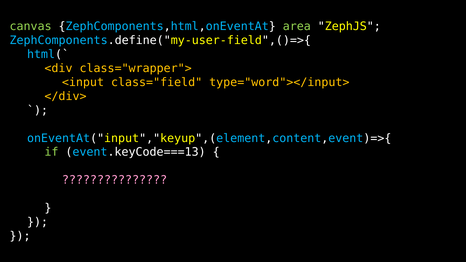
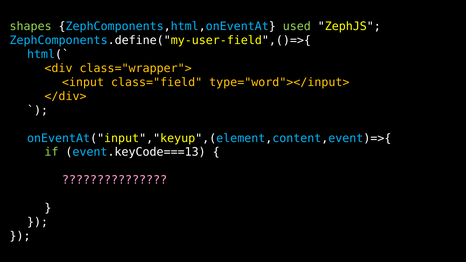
canvas: canvas -> shapes
area: area -> used
